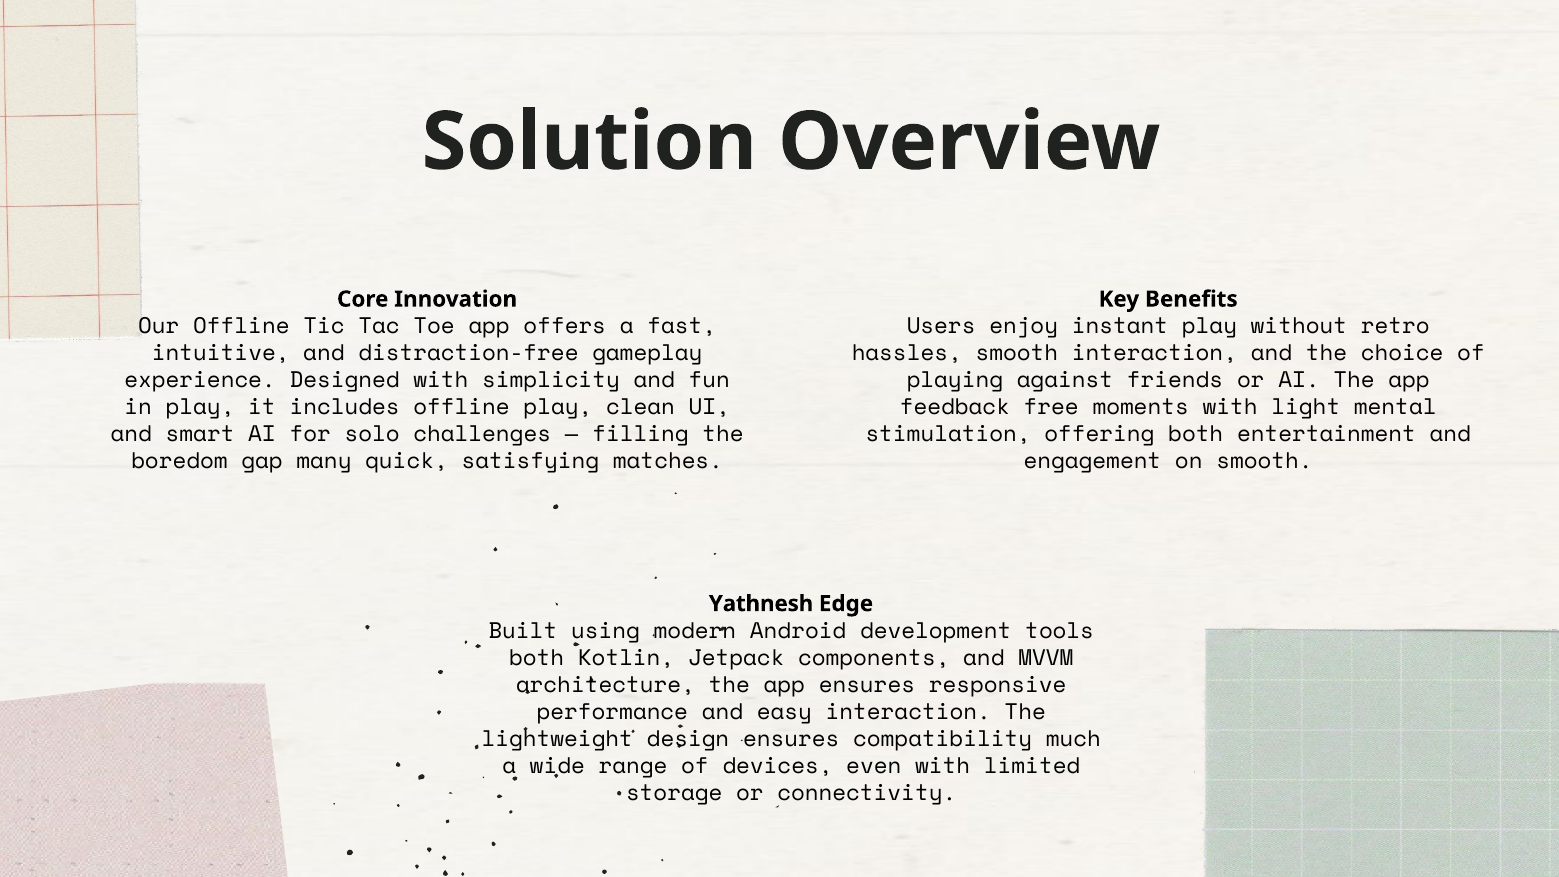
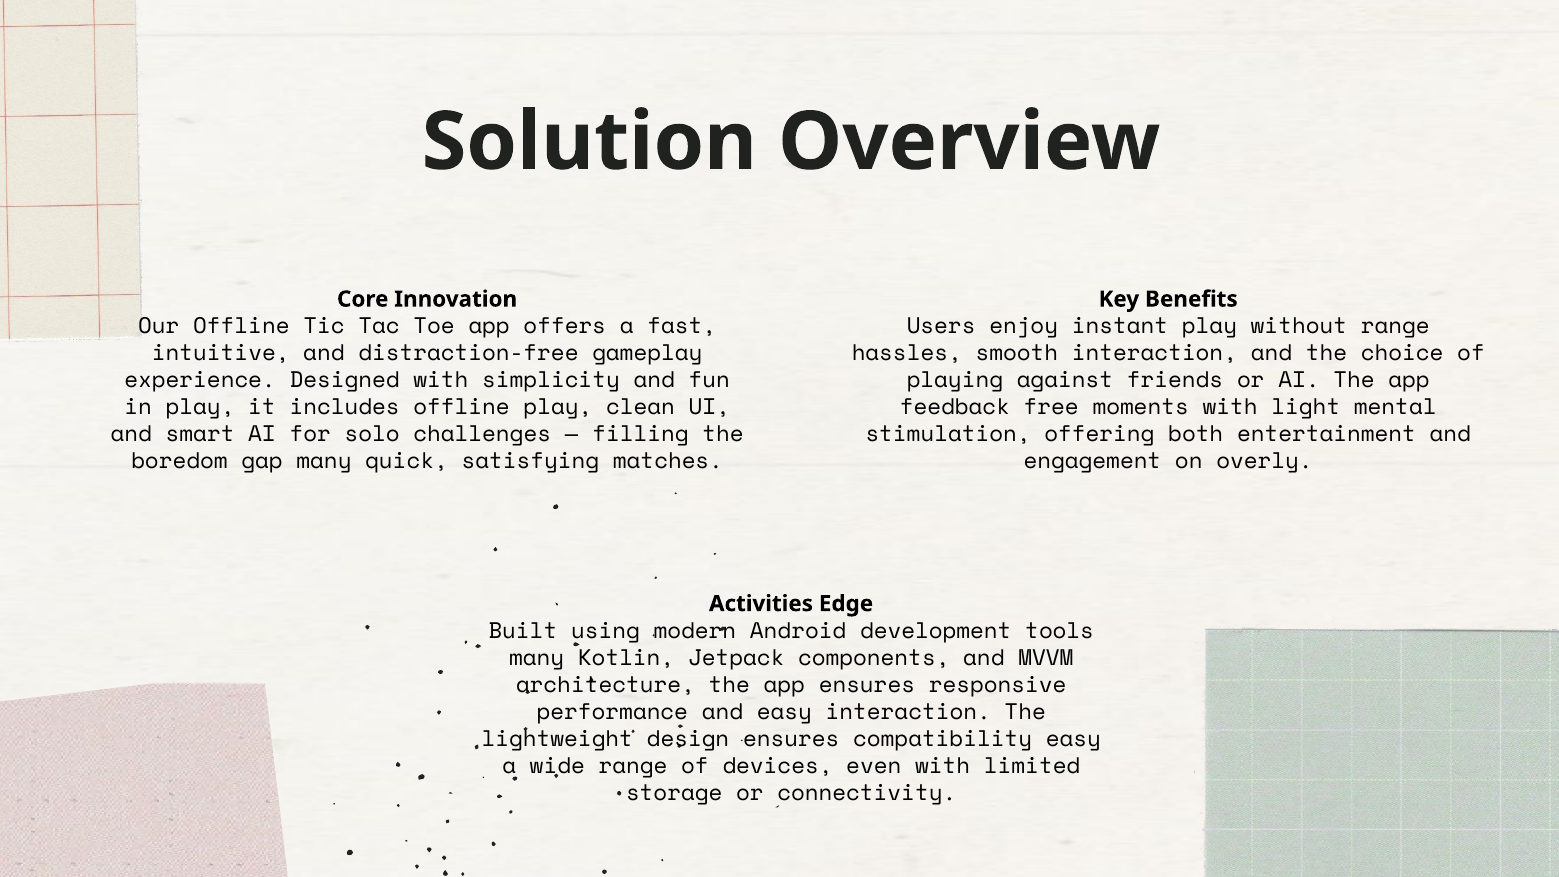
without retro: retro -> range
on smooth: smooth -> overly
Yathnesh: Yathnesh -> Activities
both at (537, 658): both -> many
compatibility much: much -> easy
